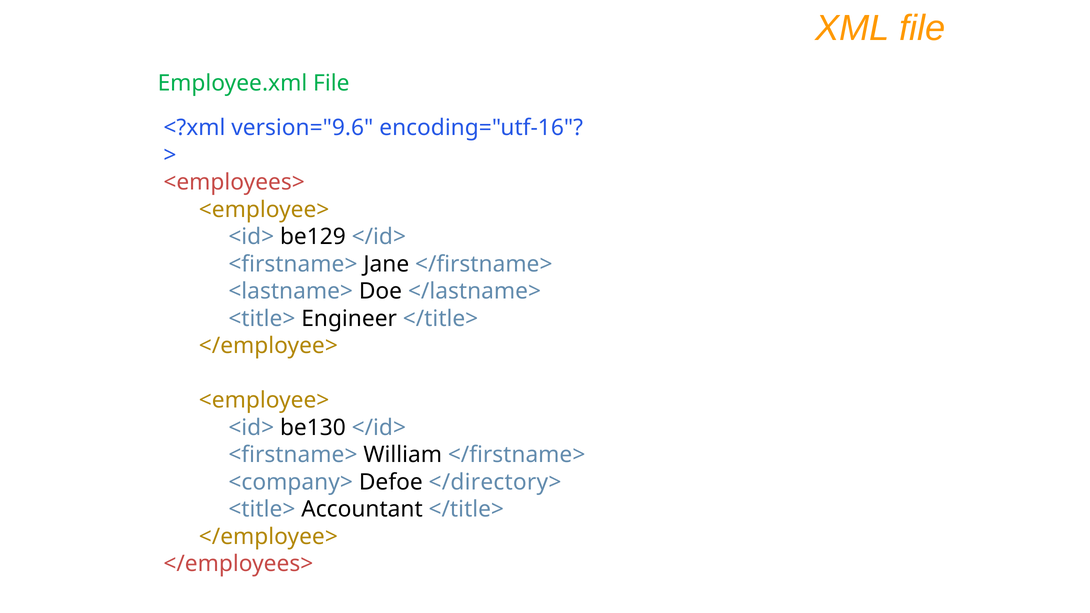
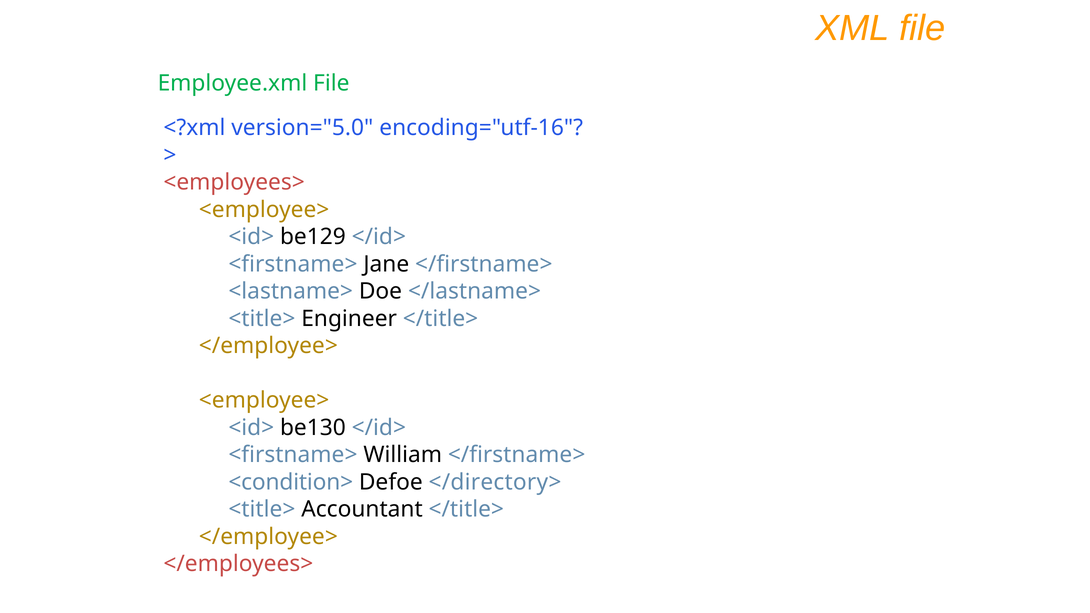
version="9.6: version="9.6 -> version="5.0
<company>: <company> -> <condition>
